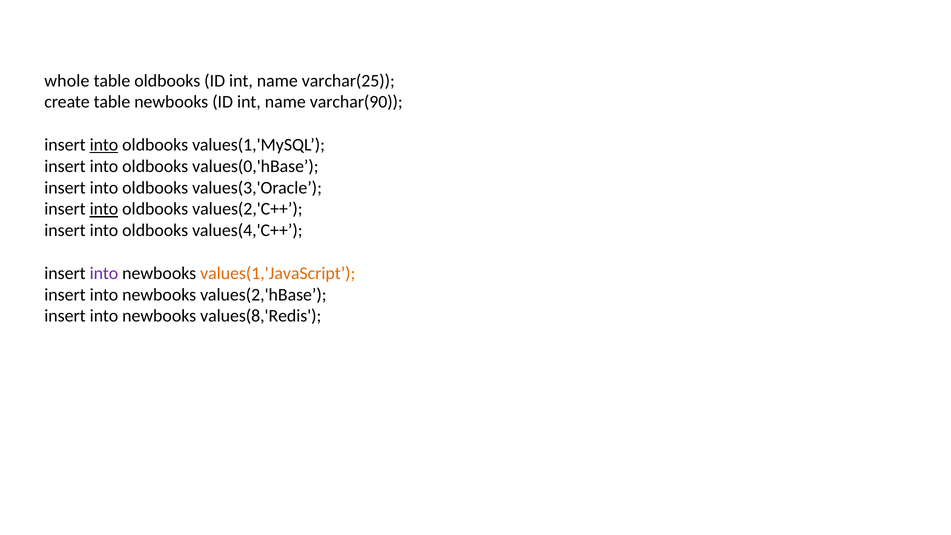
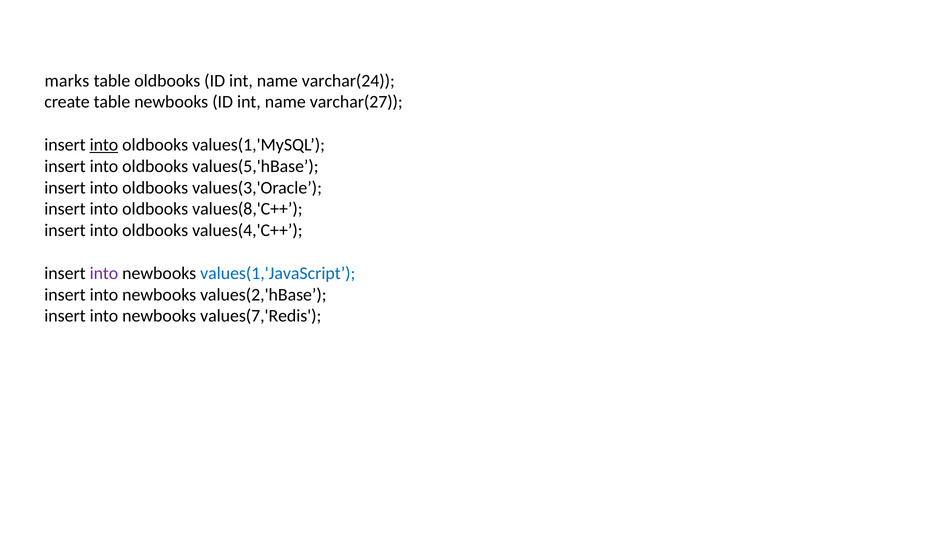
whole: whole -> marks
varchar(25: varchar(25 -> varchar(24
varchar(90: varchar(90 -> varchar(27
values(0,'hBase: values(0,'hBase -> values(5,'hBase
into at (104, 209) underline: present -> none
values(2,'C++: values(2,'C++ -> values(8,'C++
values(1,'JavaScript colour: orange -> blue
values(8,'Redis: values(8,'Redis -> values(7,'Redis
